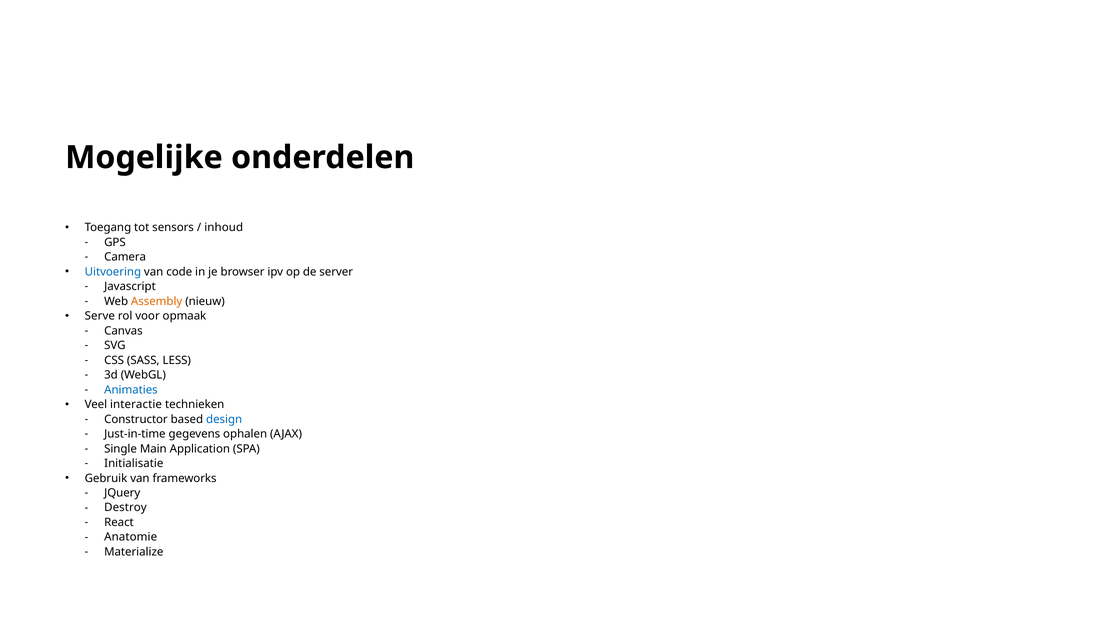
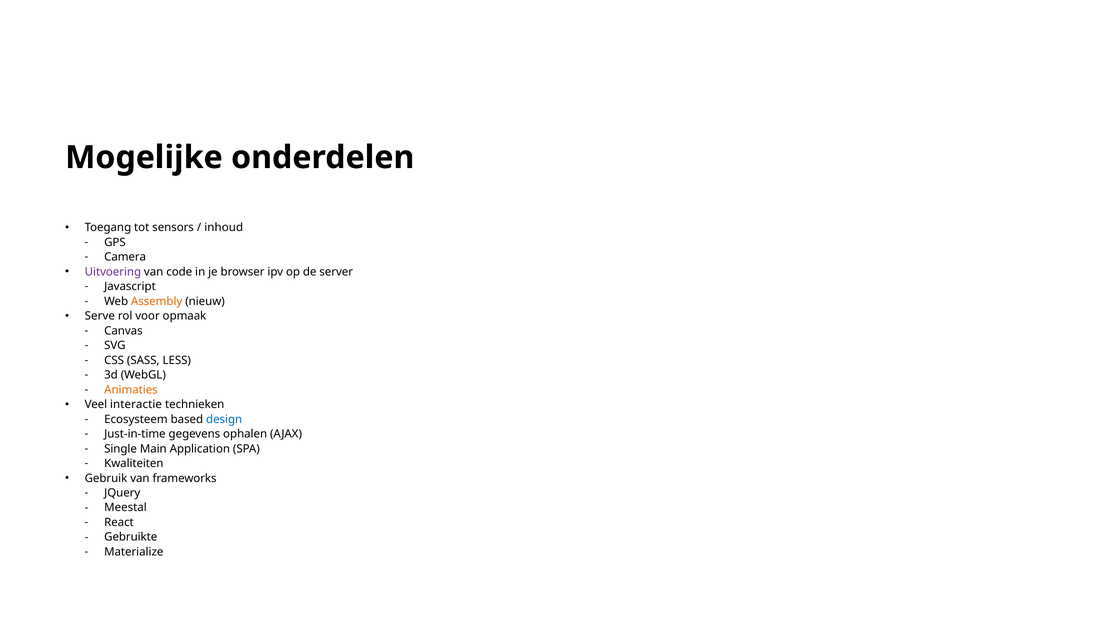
Uitvoering colour: blue -> purple
Animaties colour: blue -> orange
Constructor: Constructor -> Ecosysteem
Initialisatie: Initialisatie -> Kwaliteiten
Destroy: Destroy -> Meestal
Anatomie: Anatomie -> Gebruikte
